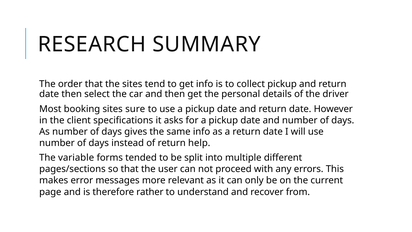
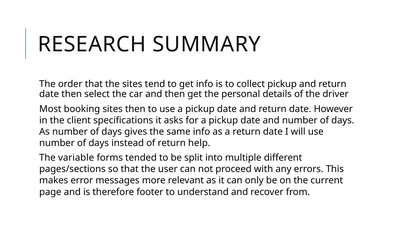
sites sure: sure -> then
rather: rather -> footer
